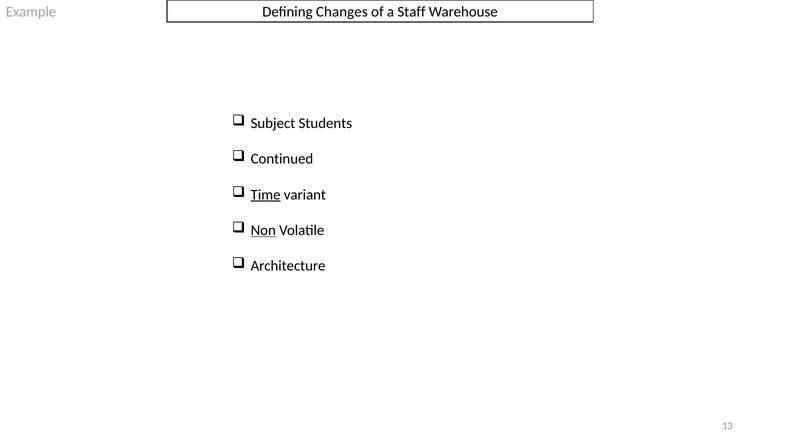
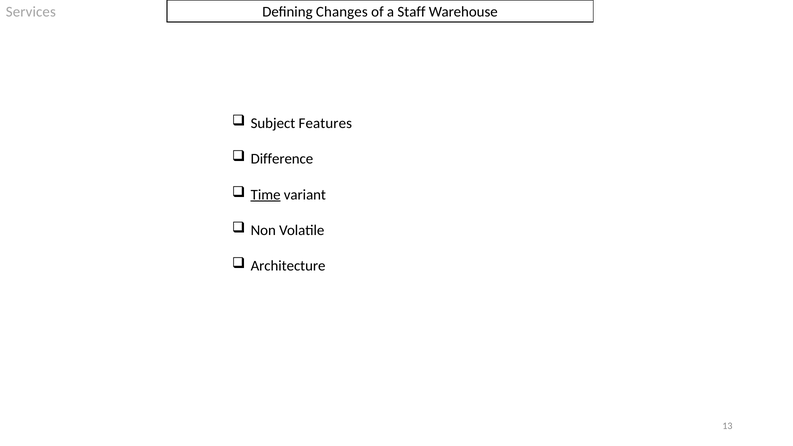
Example: Example -> Services
Students: Students -> Features
Continued: Continued -> Difference
Non underline: present -> none
